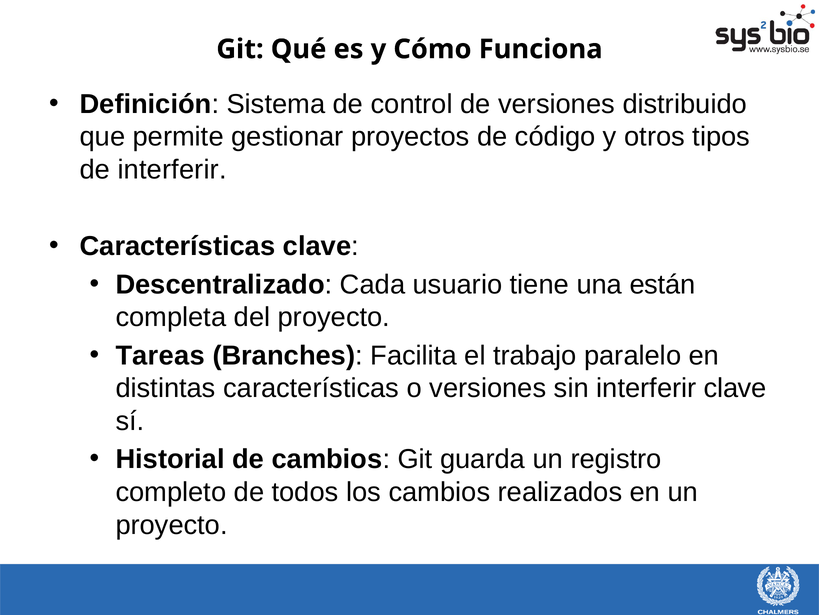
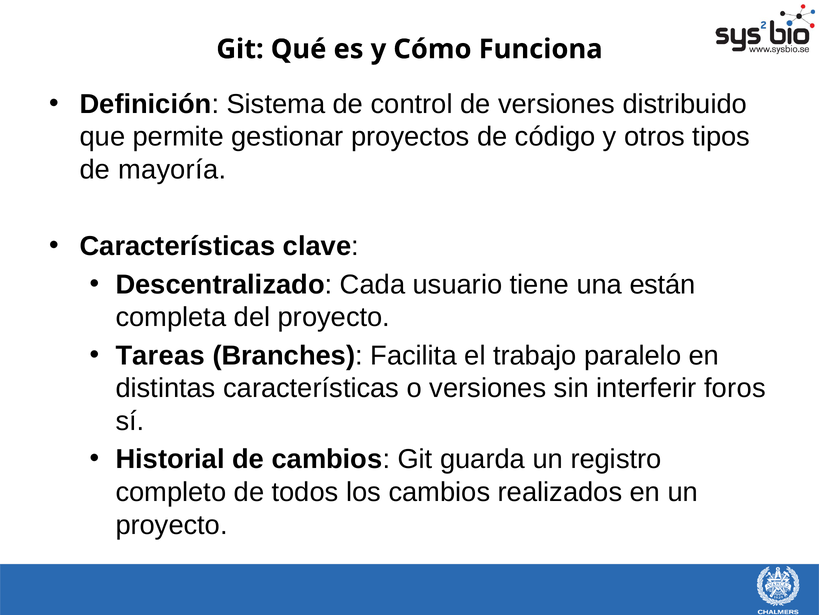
de interferir: interferir -> mayoría
interferir clave: clave -> foros
